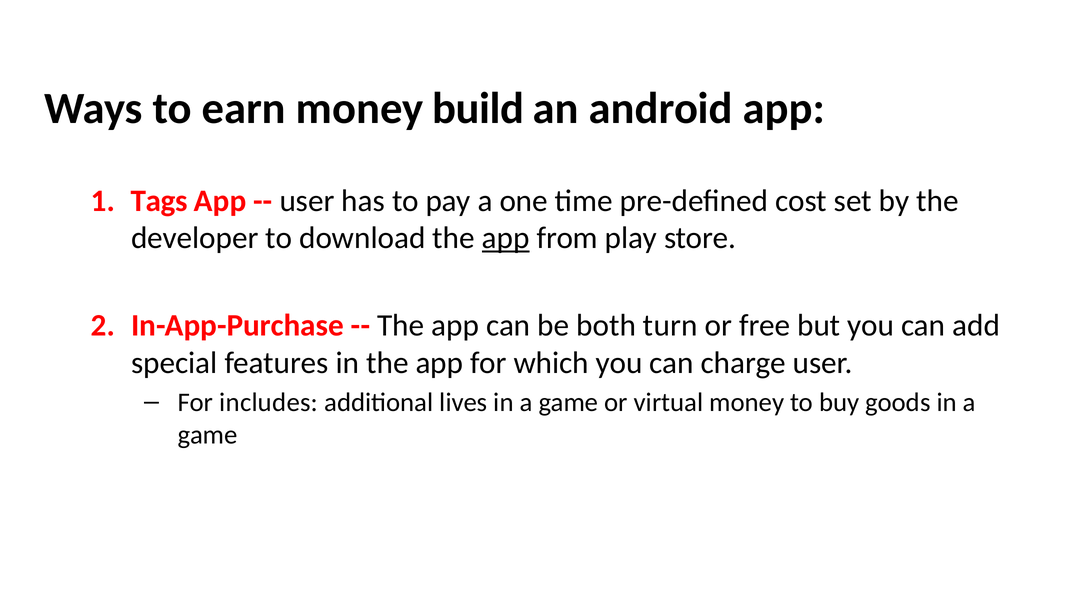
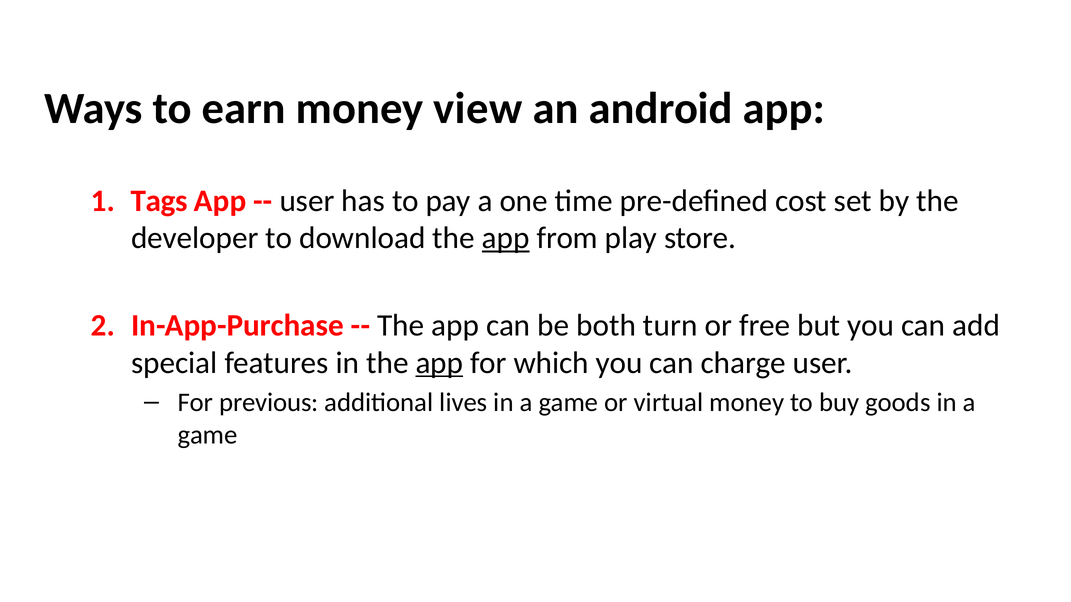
build: build -> view
app at (439, 363) underline: none -> present
includes: includes -> previous
